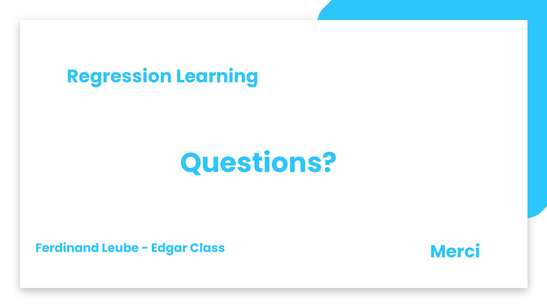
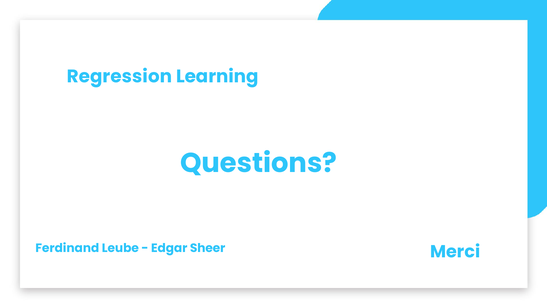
Class: Class -> Sheer
